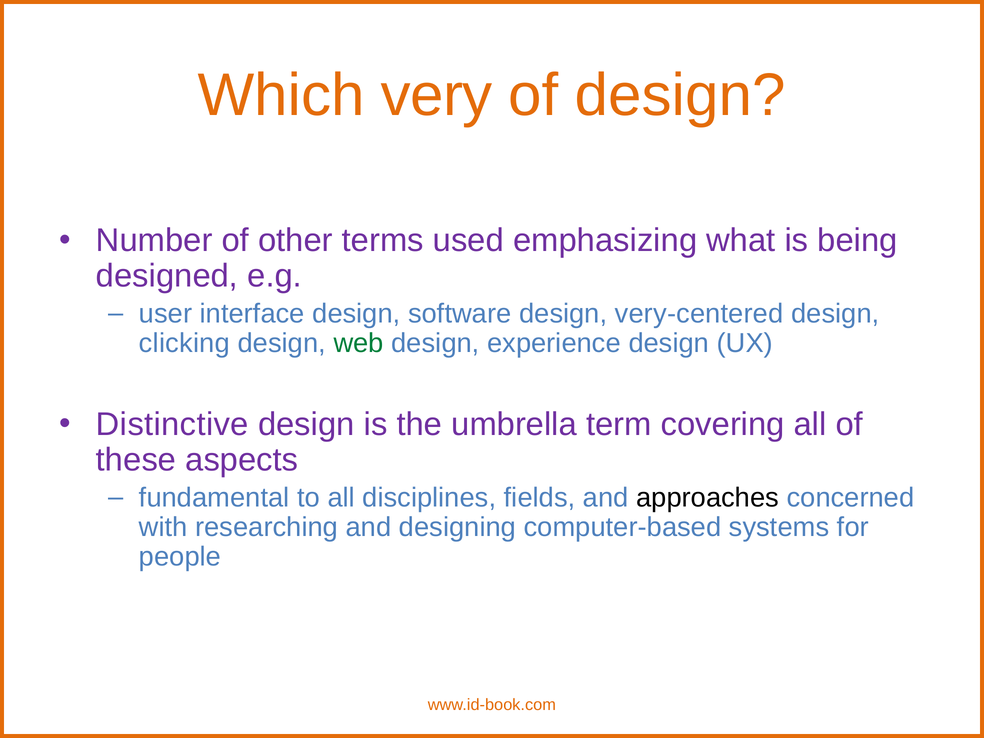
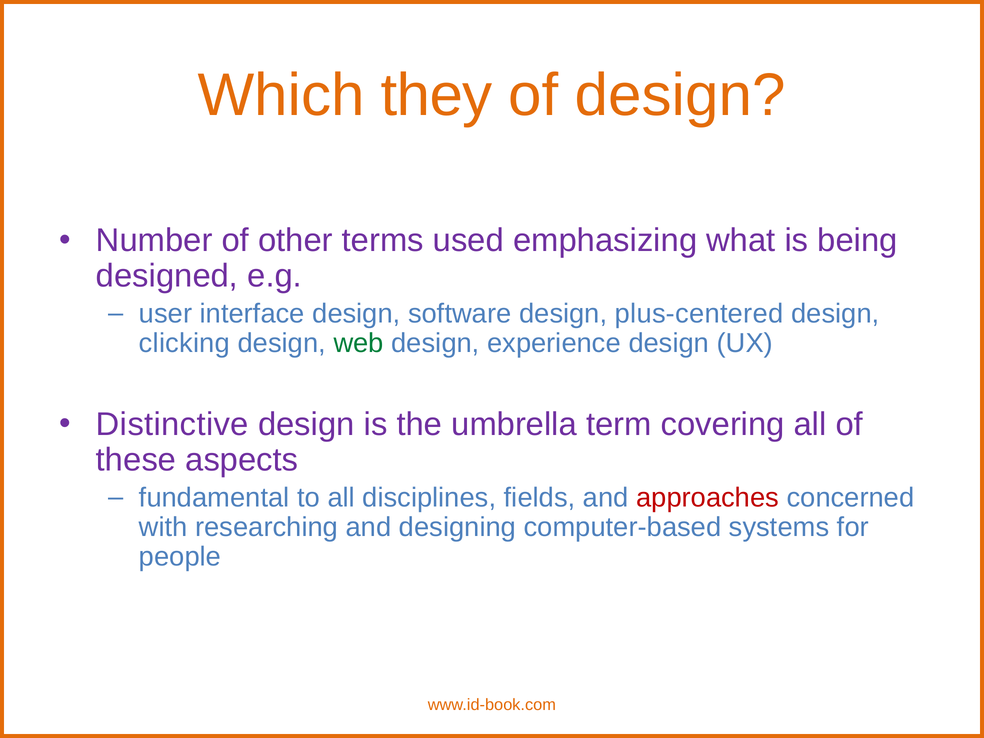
very: very -> they
very-centered: very-centered -> plus-centered
approaches colour: black -> red
